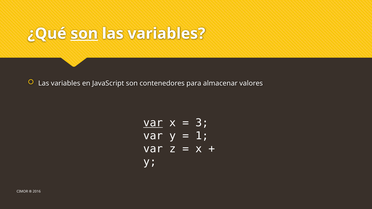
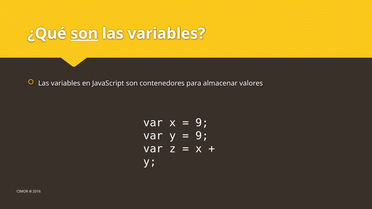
var at (153, 123) underline: present -> none
3 at (202, 123): 3 -> 9
1 at (202, 136): 1 -> 9
